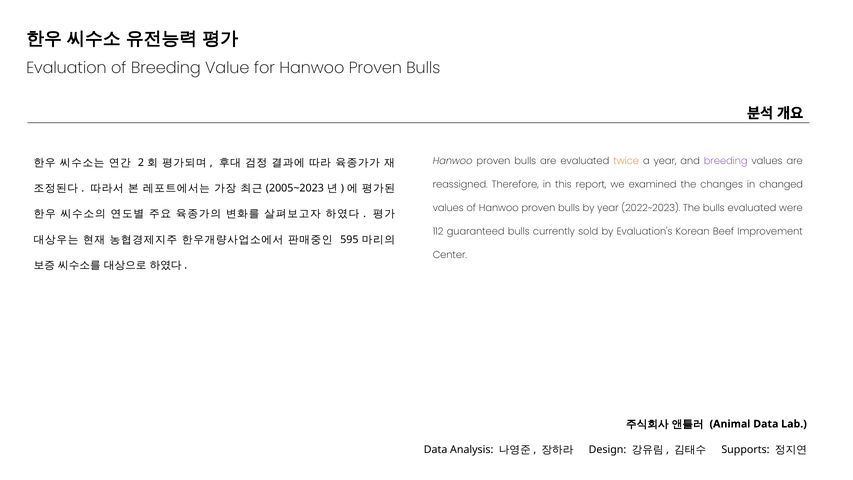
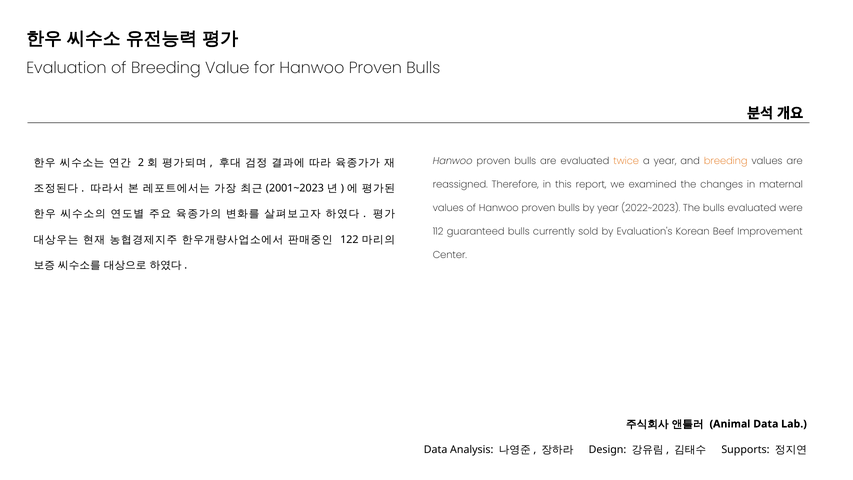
breeding at (726, 161) colour: purple -> orange
changed: changed -> maternal
2005~2023: 2005~2023 -> 2001~2023
595: 595 -> 122
